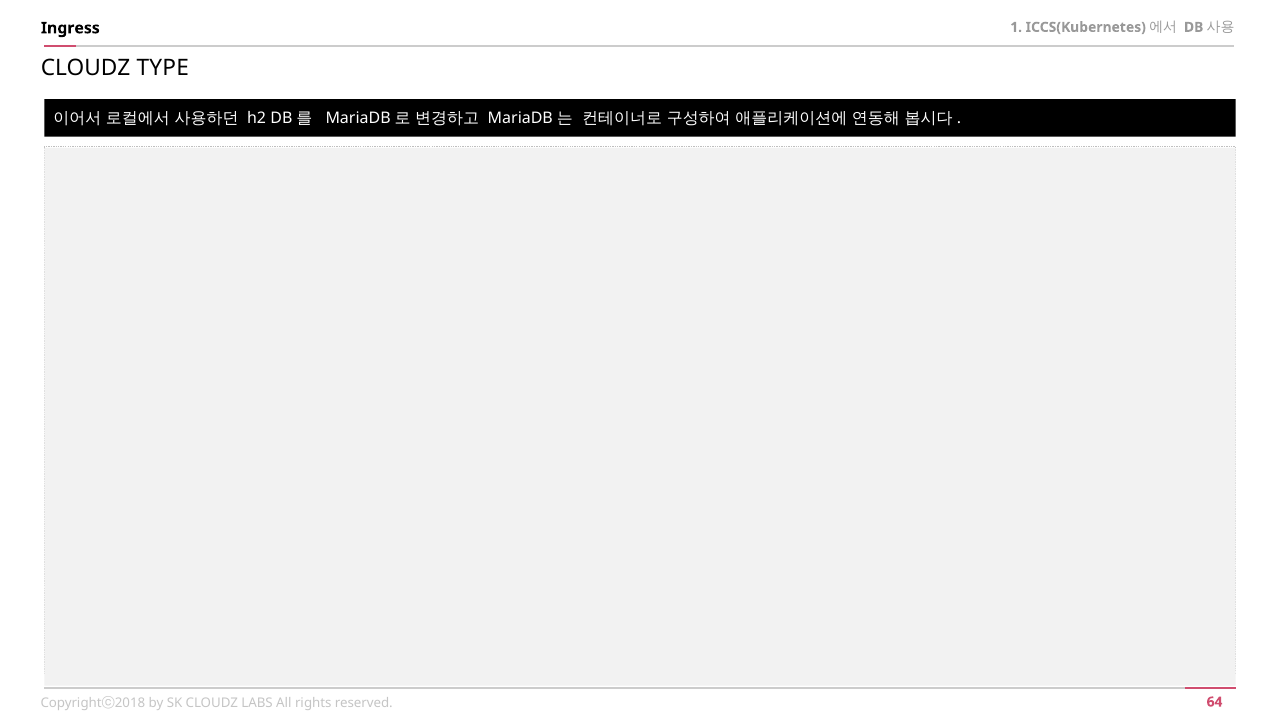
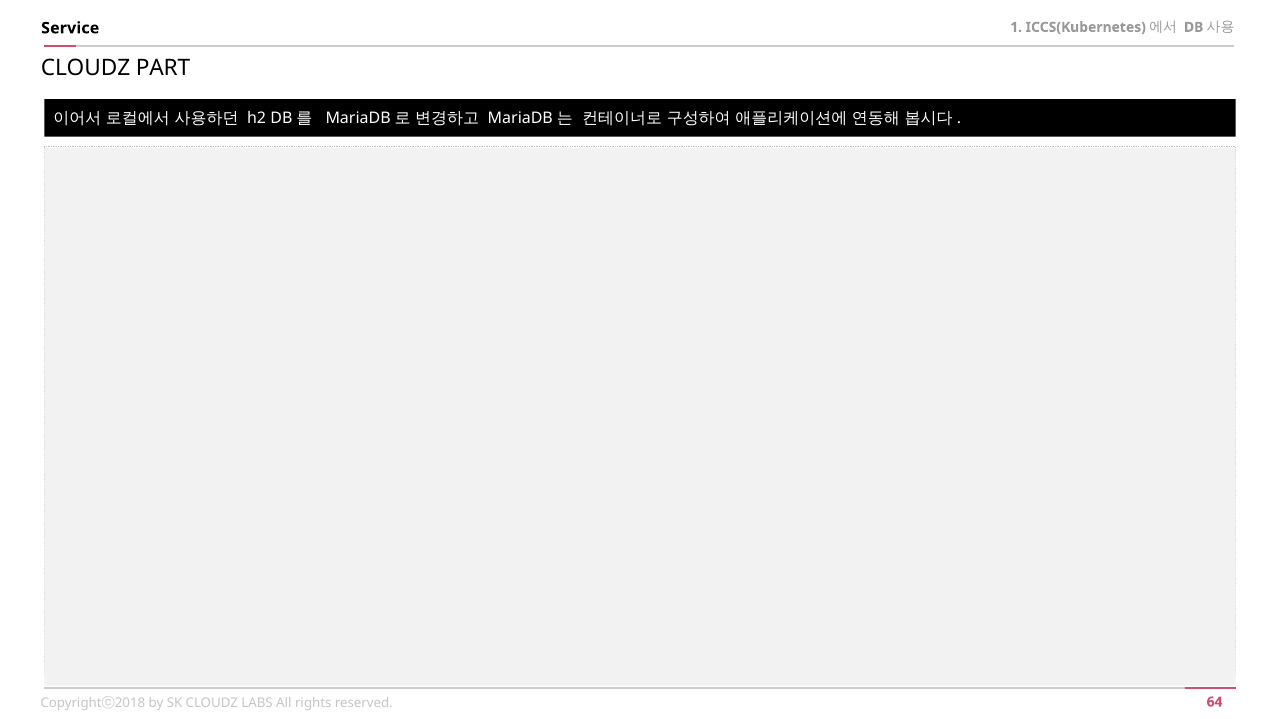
Ingress: Ingress -> Service
TYPE: TYPE -> PART
